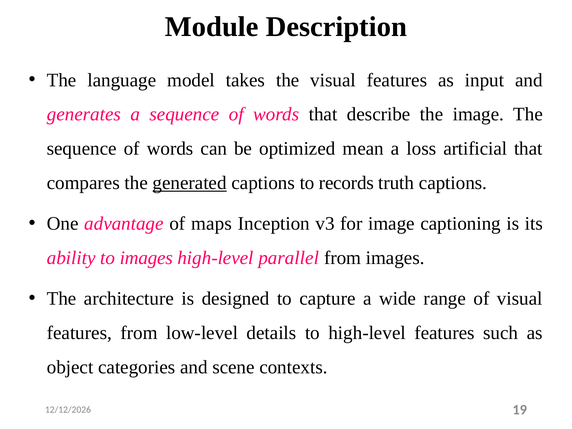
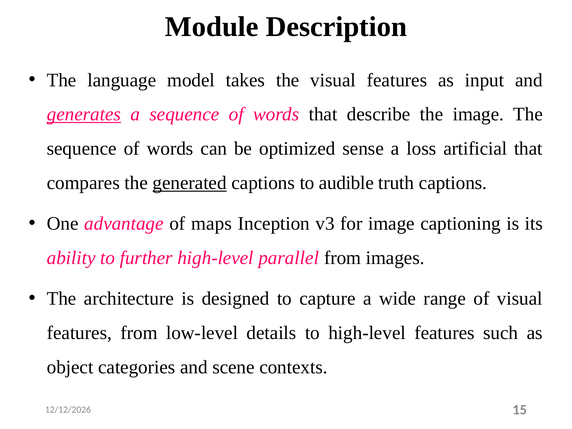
generates underline: none -> present
mean: mean -> sense
records: records -> audible
to images: images -> further
19: 19 -> 15
